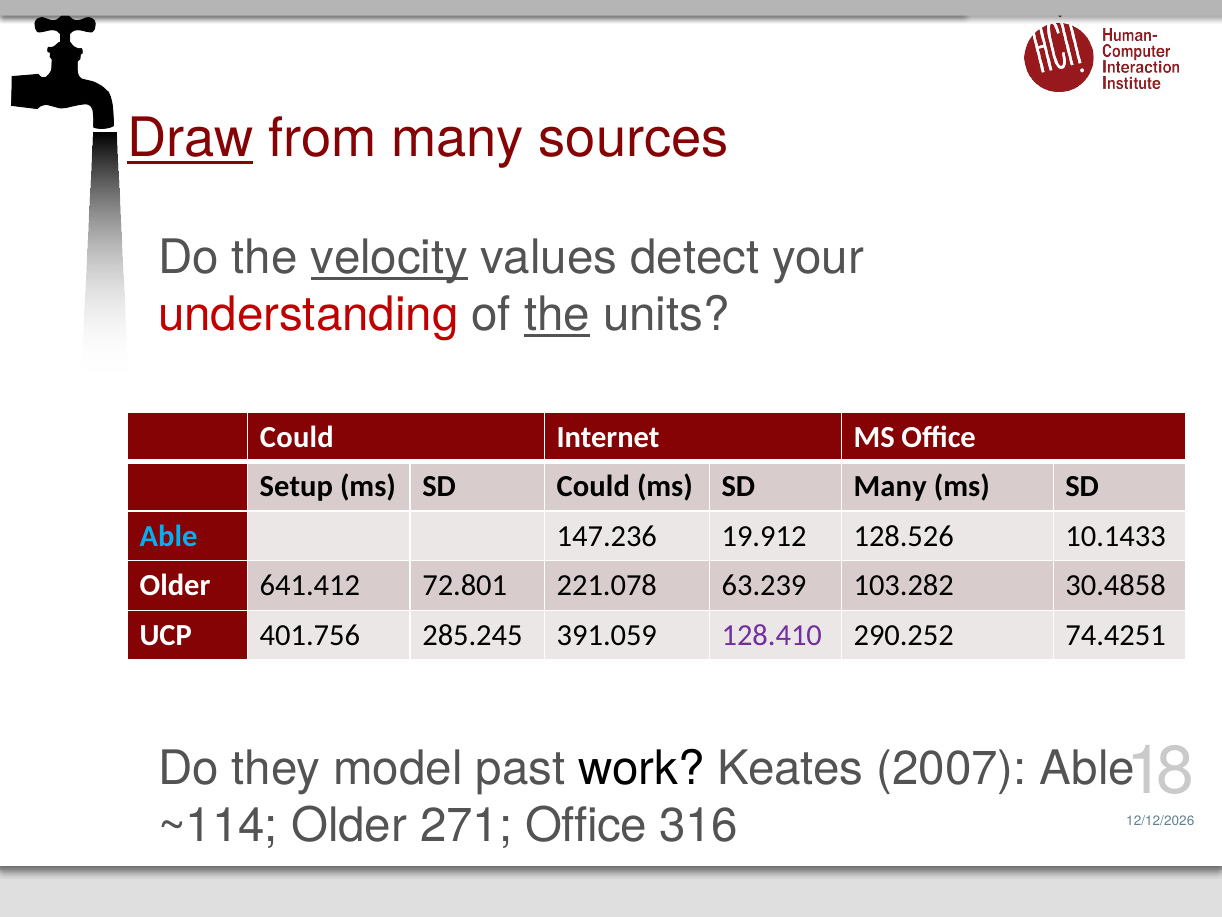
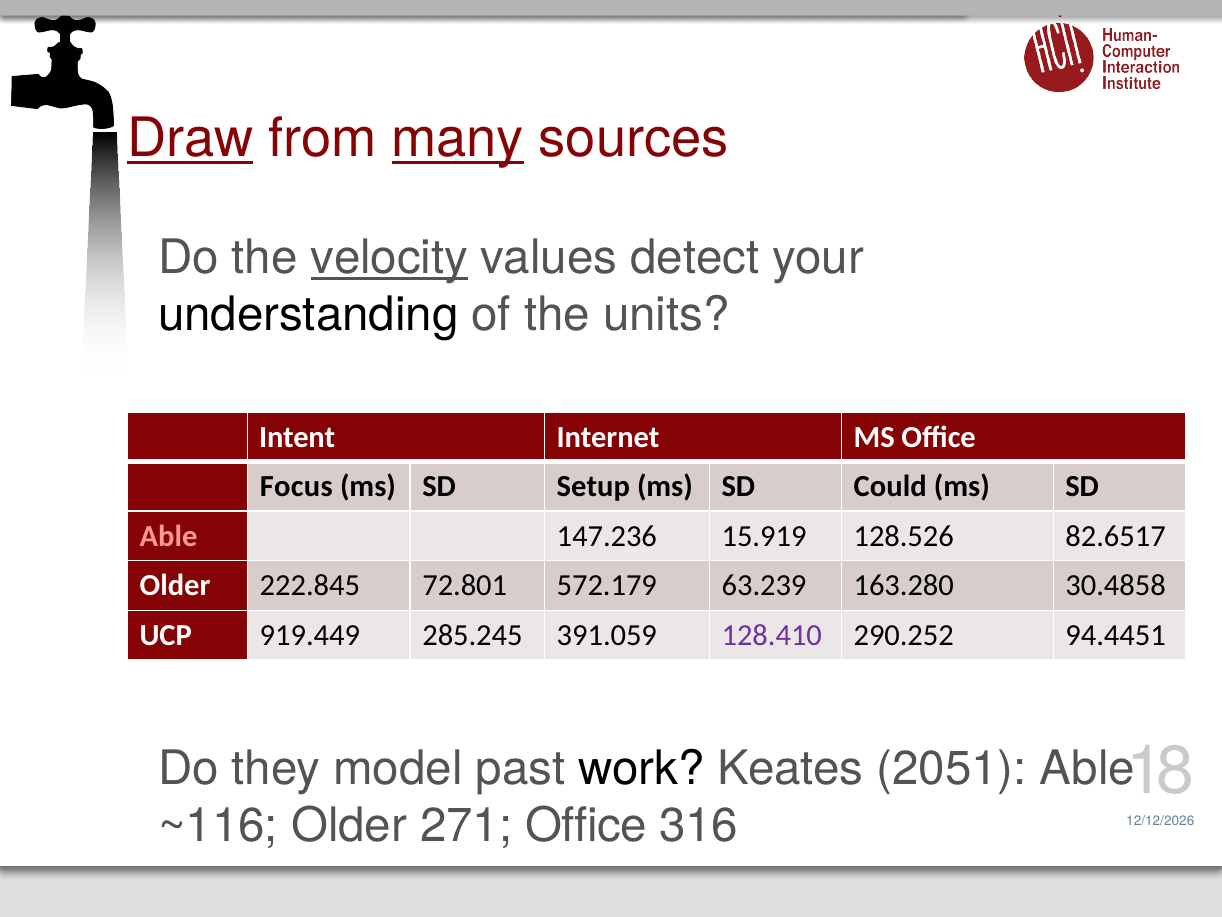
many at (458, 139) underline: none -> present
understanding colour: red -> black
the at (557, 315) underline: present -> none
Could at (297, 437): Could -> Intent
Setup: Setup -> Focus
SD Could: Could -> Setup
SD Many: Many -> Could
Able at (169, 536) colour: light blue -> pink
19.912: 19.912 -> 15.919
10.1433: 10.1433 -> 82.6517
641.412: 641.412 -> 222.845
221.078: 221.078 -> 572.179
103.282: 103.282 -> 163.280
401.756: 401.756 -> 919.449
74.4251: 74.4251 -> 94.4451
2007: 2007 -> 2051
~114: ~114 -> ~116
